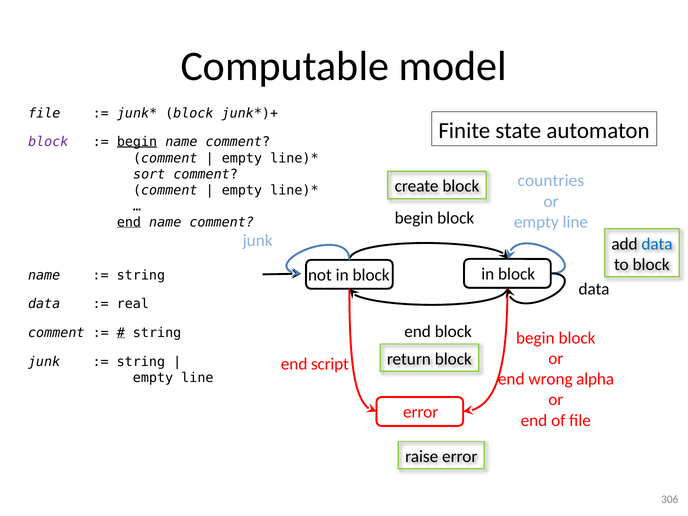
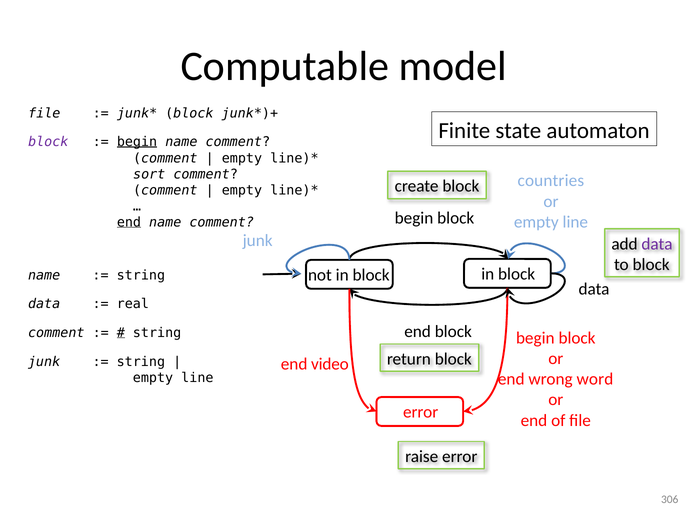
data at (657, 244) colour: blue -> purple
script: script -> video
alpha: alpha -> word
